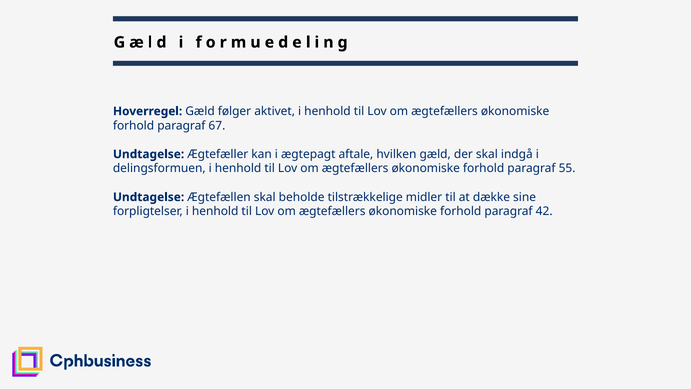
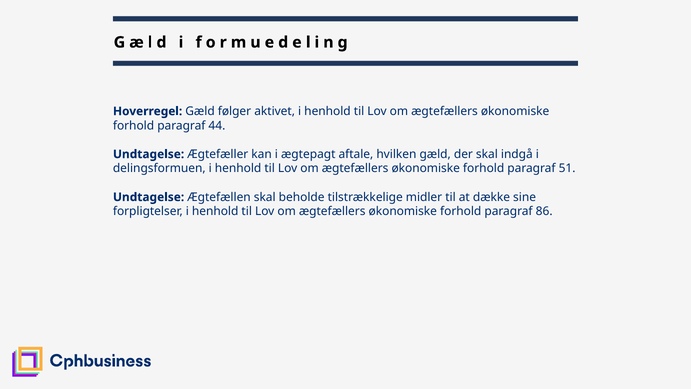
67: 67 -> 44
55: 55 -> 51
42: 42 -> 86
